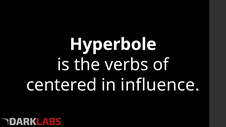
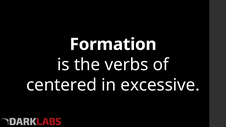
Hyperbole: Hyperbole -> Formation
influence: influence -> excessive
